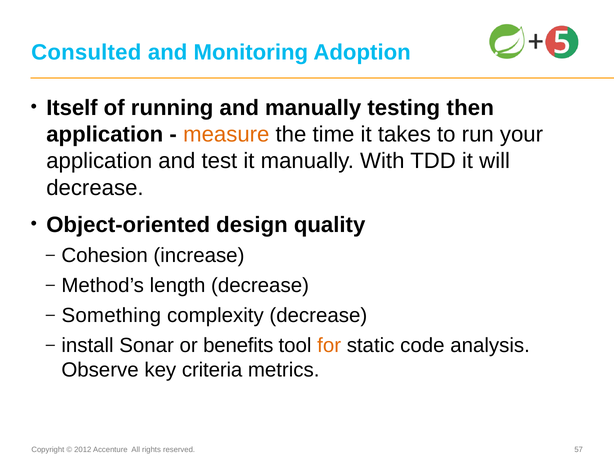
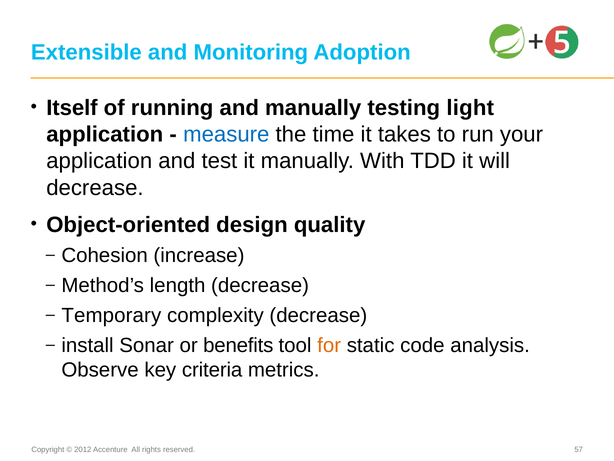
Consulted: Consulted -> Extensible
then: then -> light
measure colour: orange -> blue
Something: Something -> Temporary
